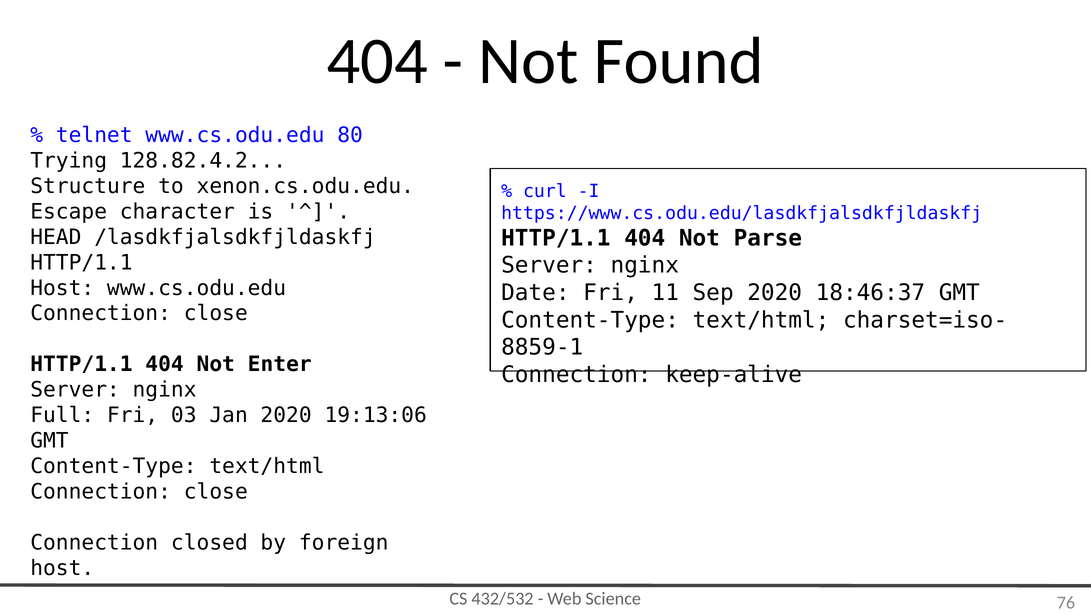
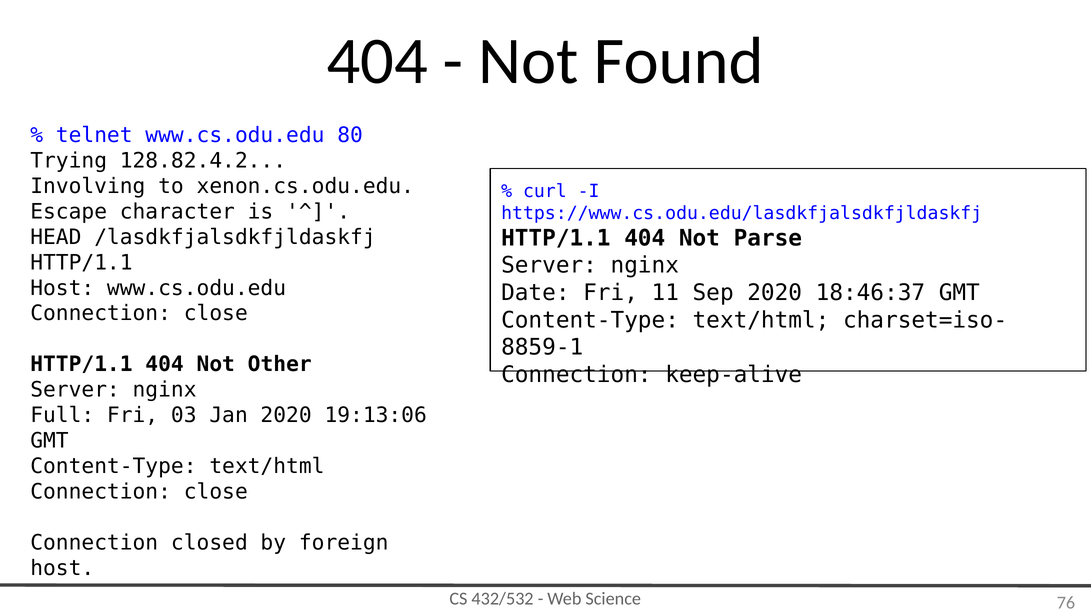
Structure: Structure -> Involving
Enter: Enter -> Other
